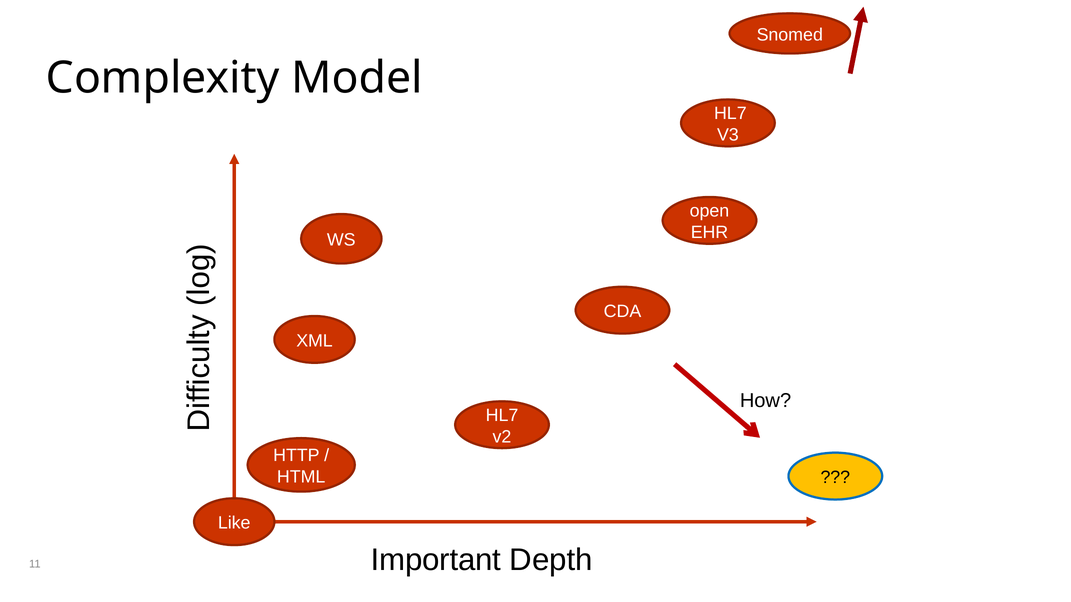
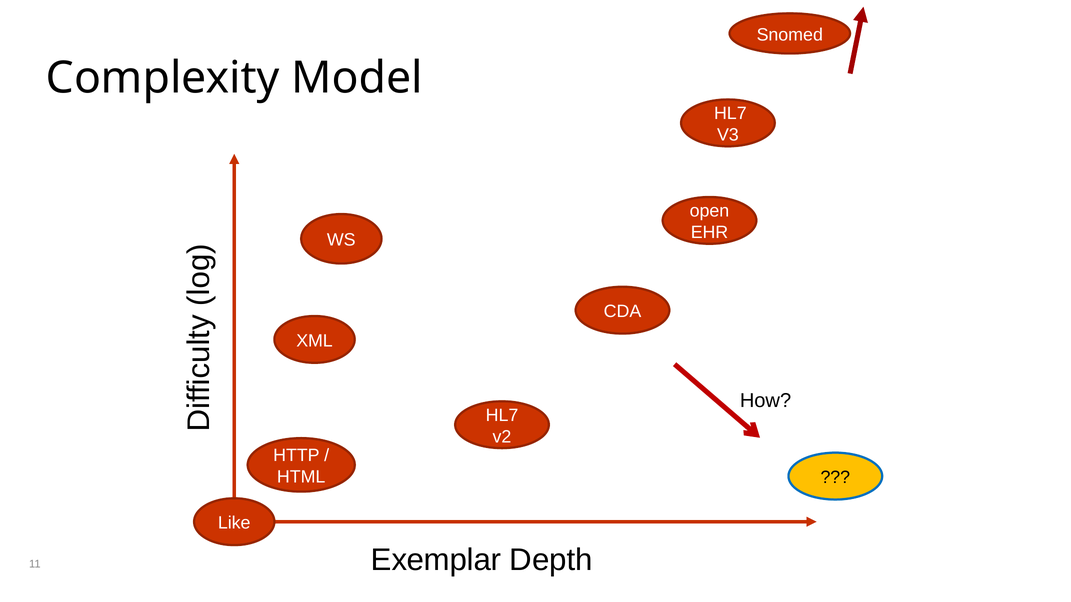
Important: Important -> Exemplar
